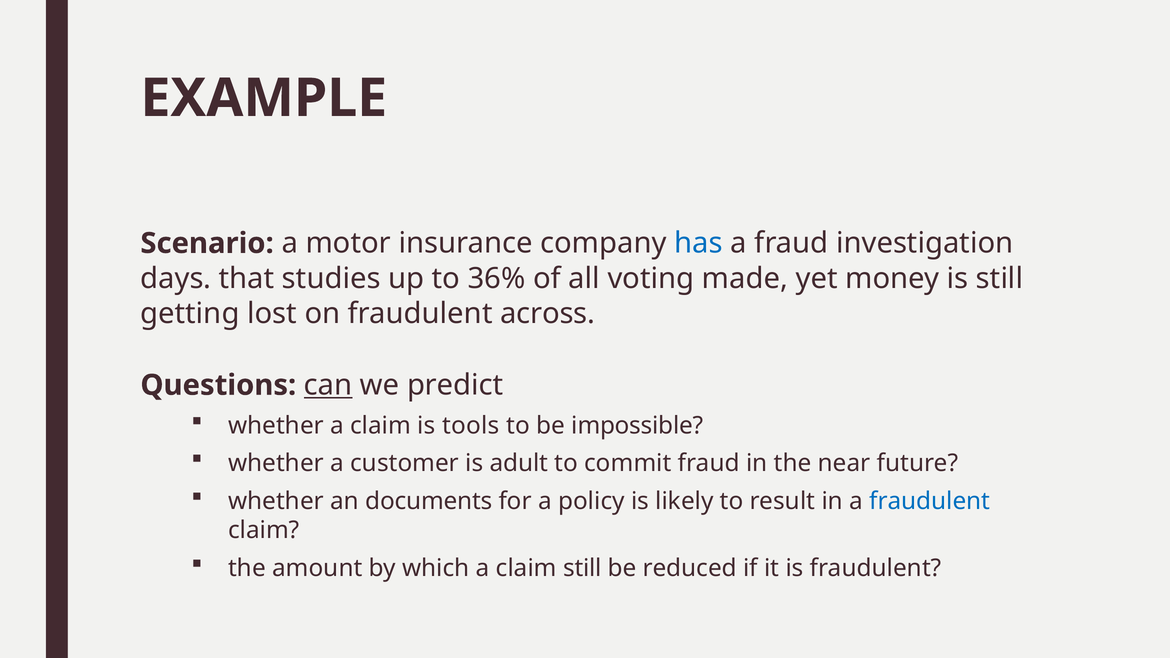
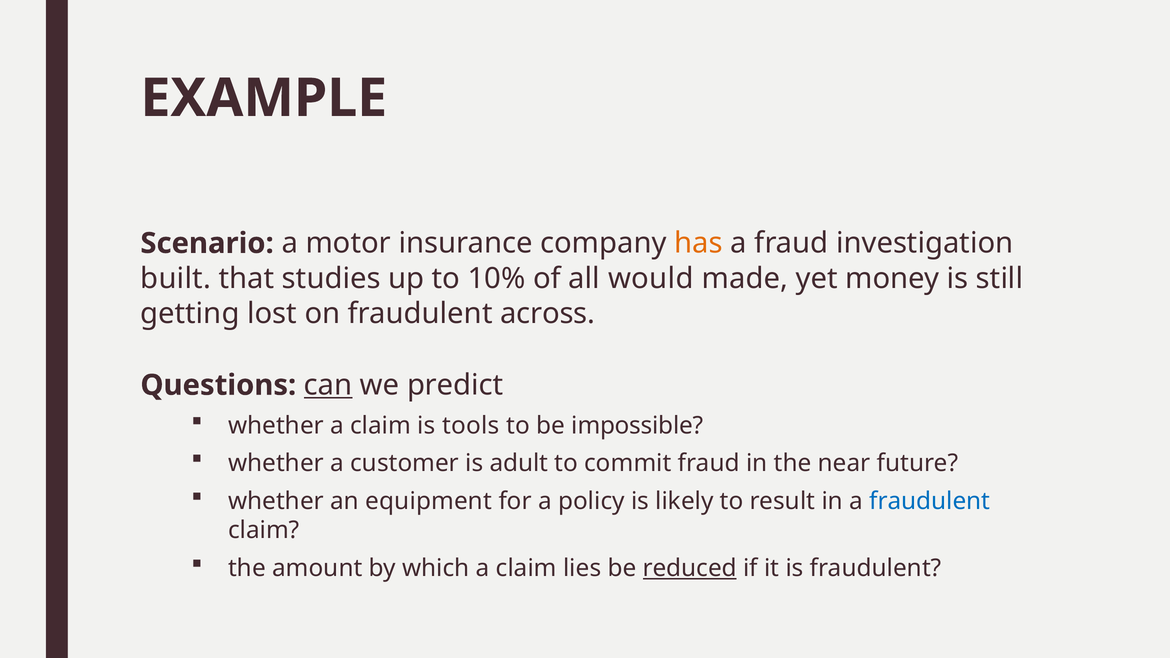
has colour: blue -> orange
days: days -> built
36%: 36% -> 10%
voting: voting -> would
documents: documents -> equipment
claim still: still -> lies
reduced underline: none -> present
